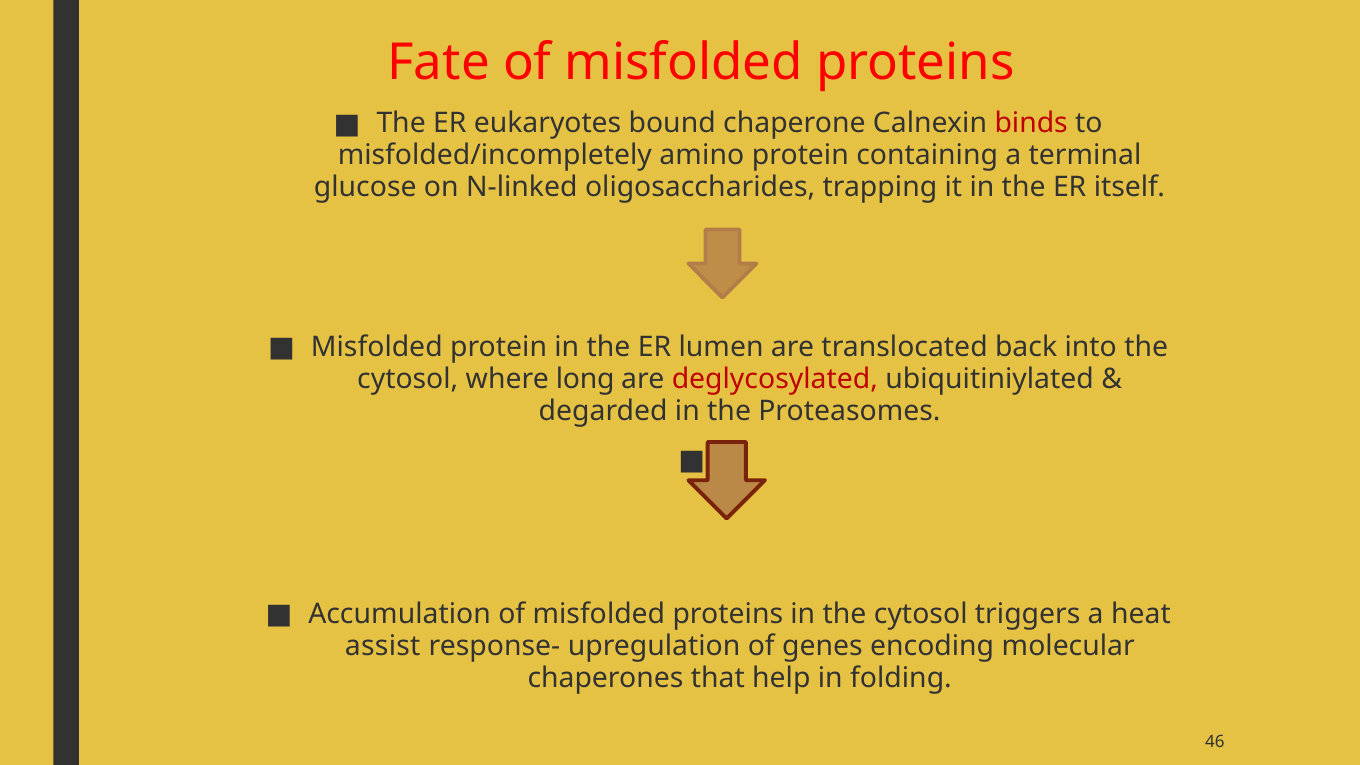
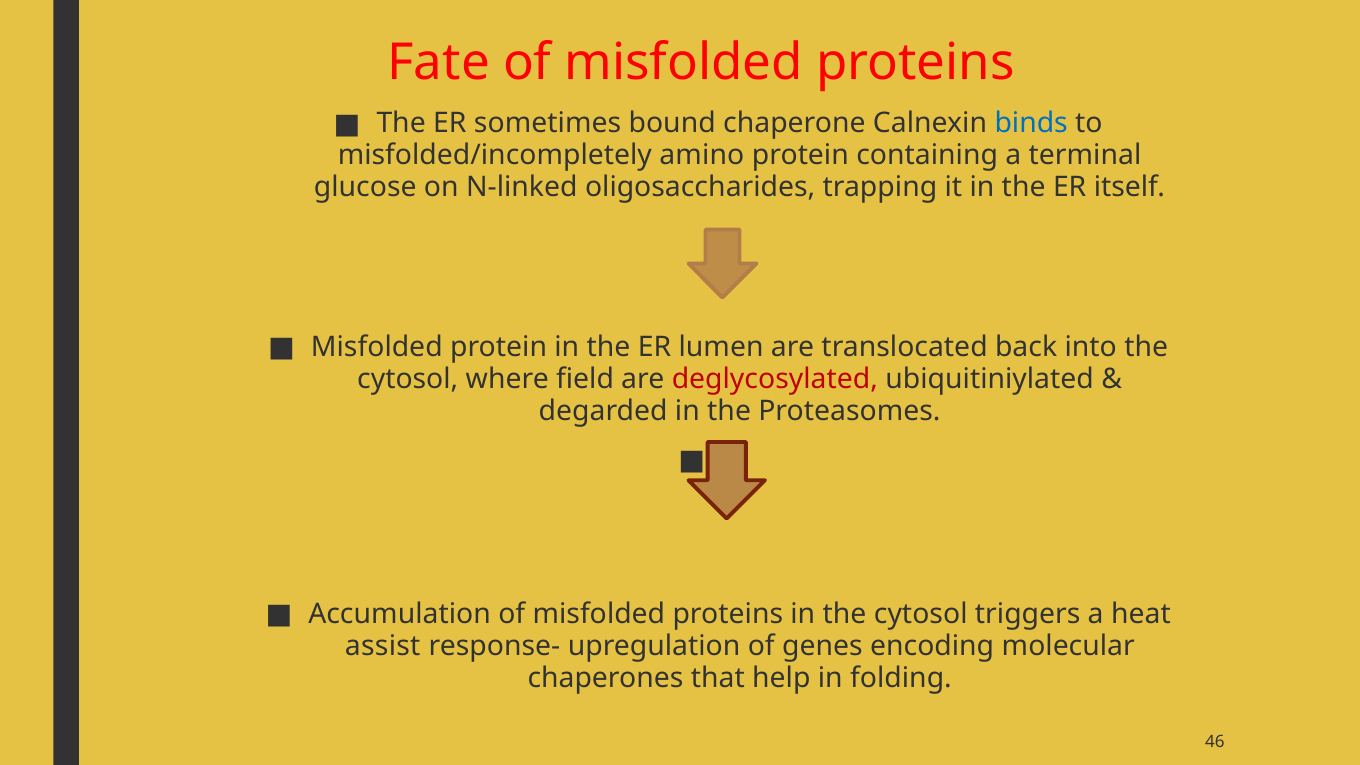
eukaryotes: eukaryotes -> sometimes
binds colour: red -> blue
long: long -> field
